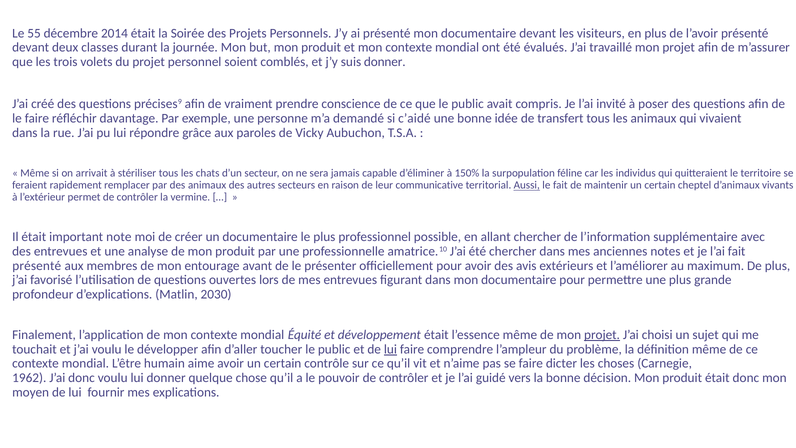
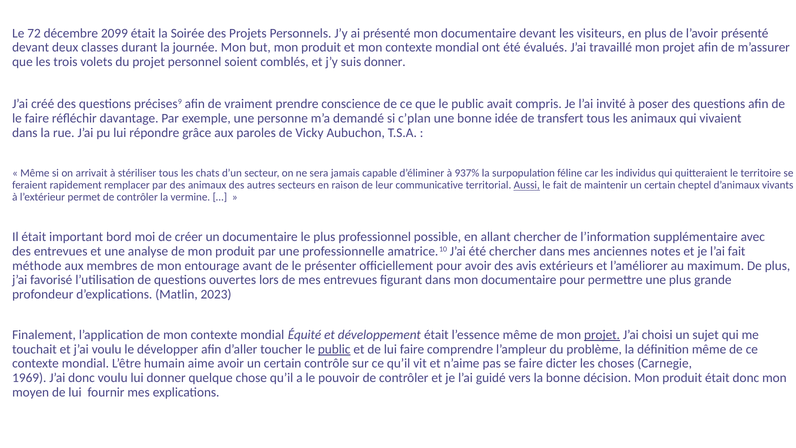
55: 55 -> 72
2014: 2014 -> 2099
c’aidé: c’aidé -> c’plan
150%: 150% -> 937%
note: note -> bord
présenté at (37, 266): présenté -> méthode
2030: 2030 -> 2023
public at (334, 349) underline: none -> present
lui at (390, 349) underline: present -> none
1962: 1962 -> 1969
